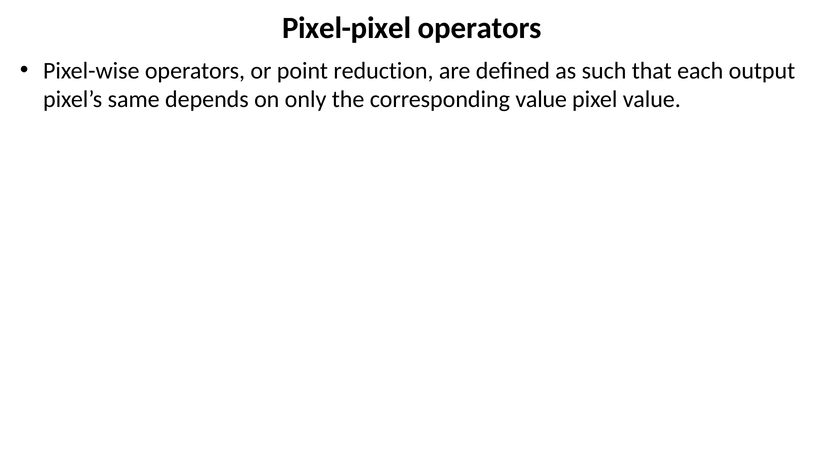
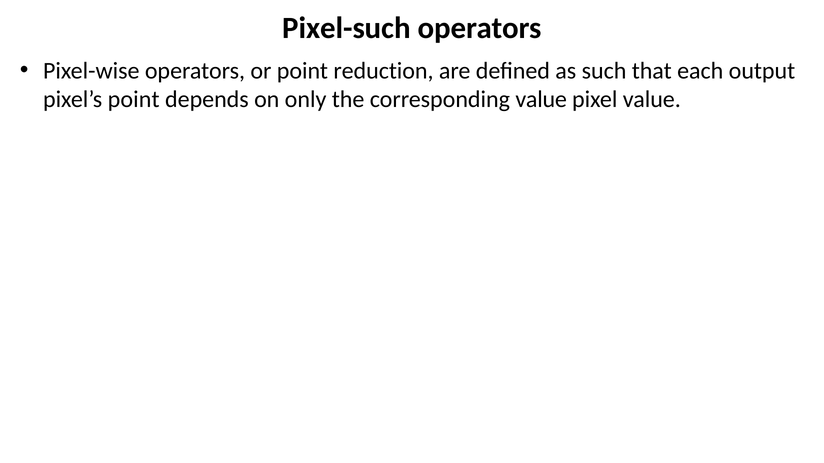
Pixel-pixel: Pixel-pixel -> Pixel-such
pixel’s same: same -> point
